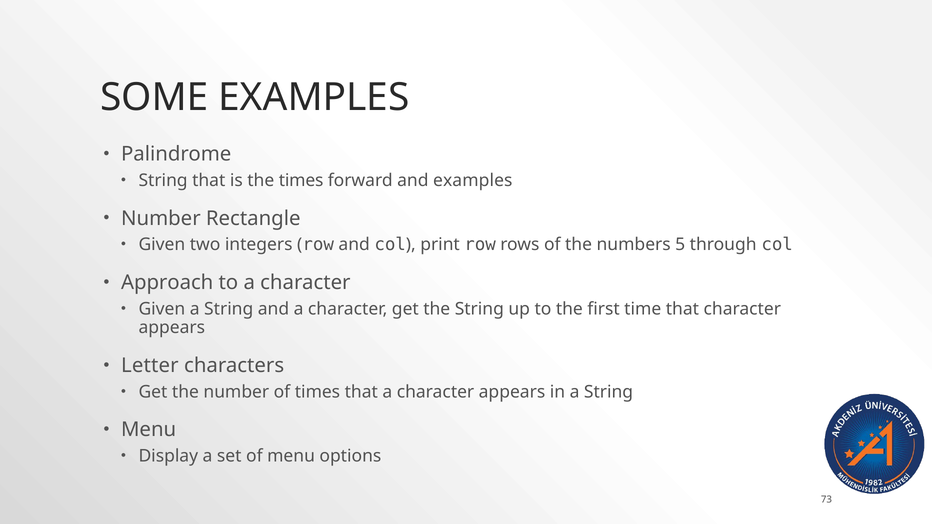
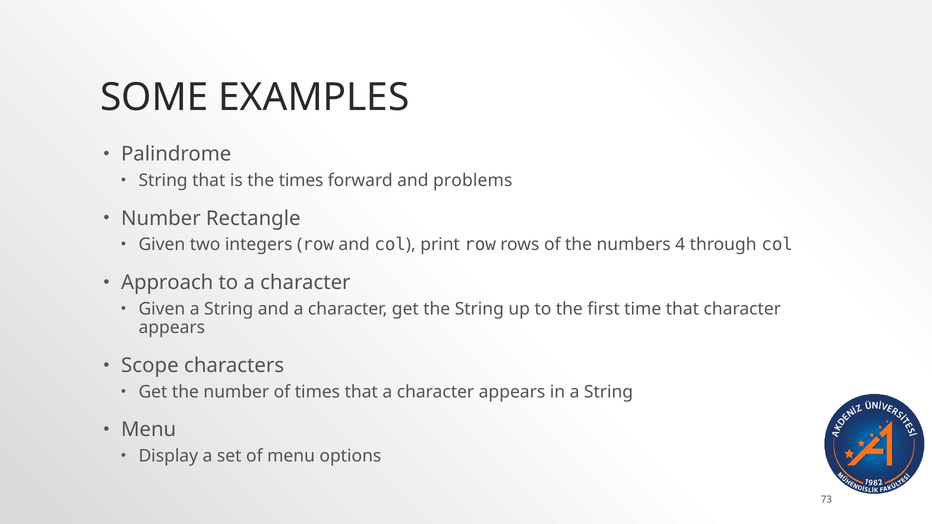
and examples: examples -> problems
5: 5 -> 4
Letter: Letter -> Scope
